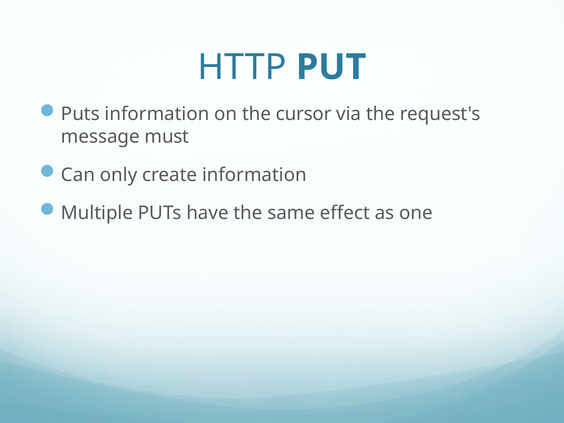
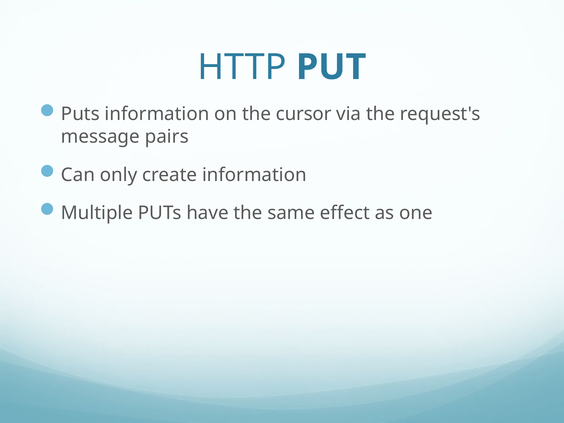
must: must -> pairs
